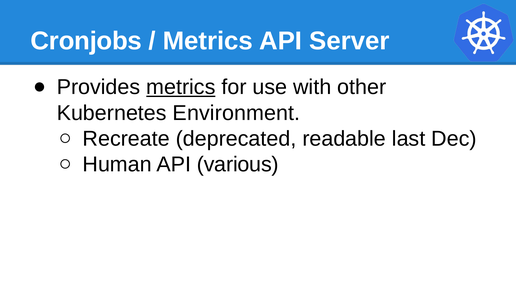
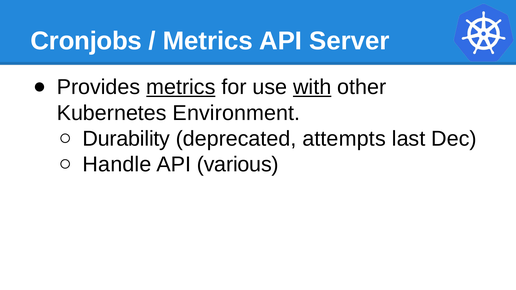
with underline: none -> present
Recreate: Recreate -> Durability
readable: readable -> attempts
Human: Human -> Handle
